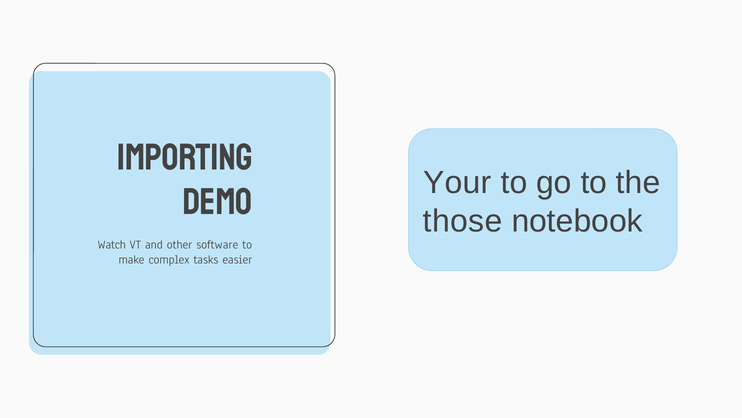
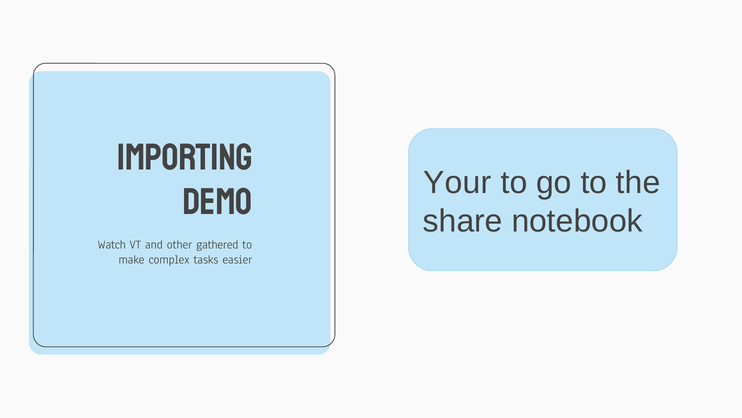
those: those -> share
software: software -> gathered
